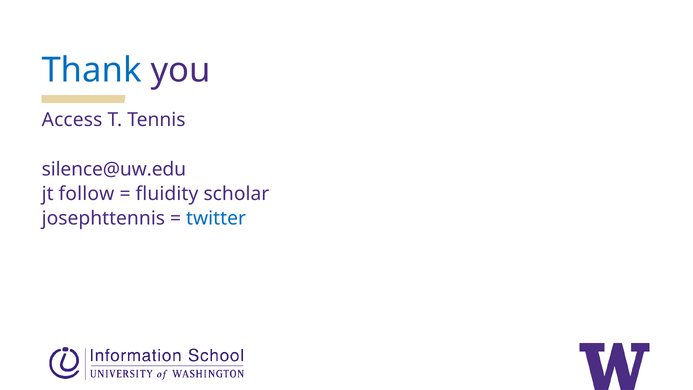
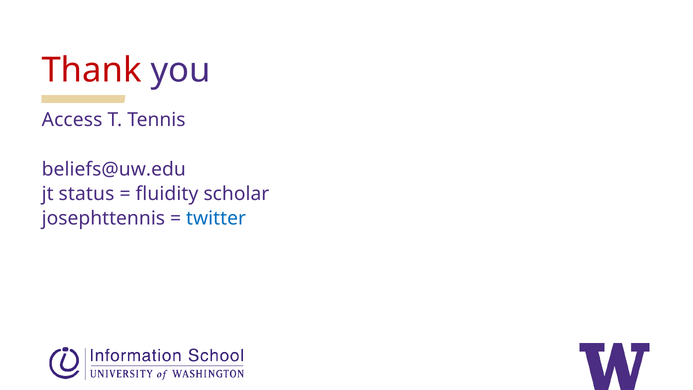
Thank colour: blue -> red
silence@uw.edu: silence@uw.edu -> beliefs@uw.edu
follow: follow -> status
